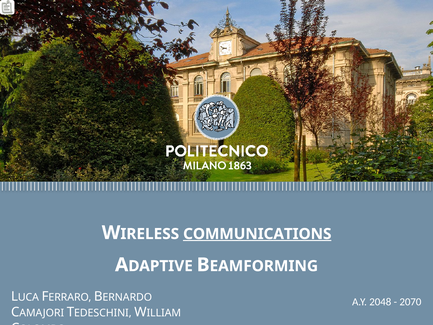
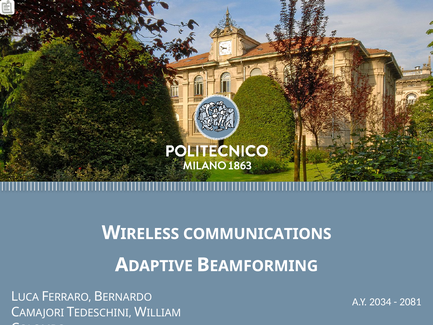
COMMUNICATIONS underline: present -> none
2048: 2048 -> 2034
2070: 2070 -> 2081
